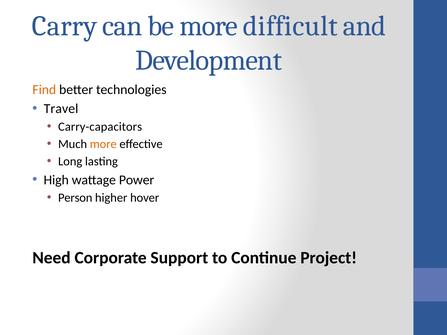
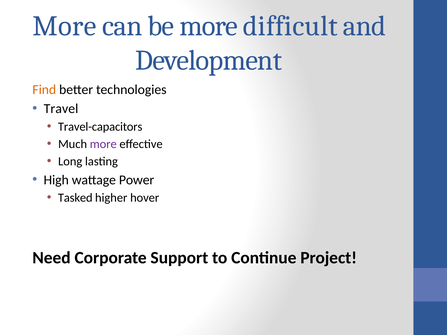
Carry at (65, 26): Carry -> More
Carry-capacitors: Carry-capacitors -> Travel-capacitors
more at (103, 144) colour: orange -> purple
Person: Person -> Tasked
